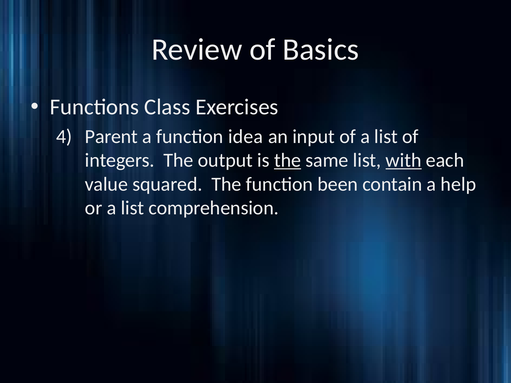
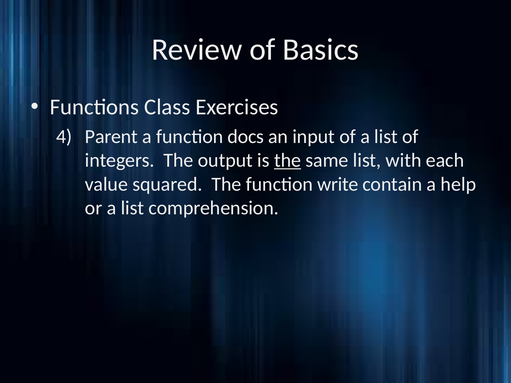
idea: idea -> docs
with underline: present -> none
been: been -> write
